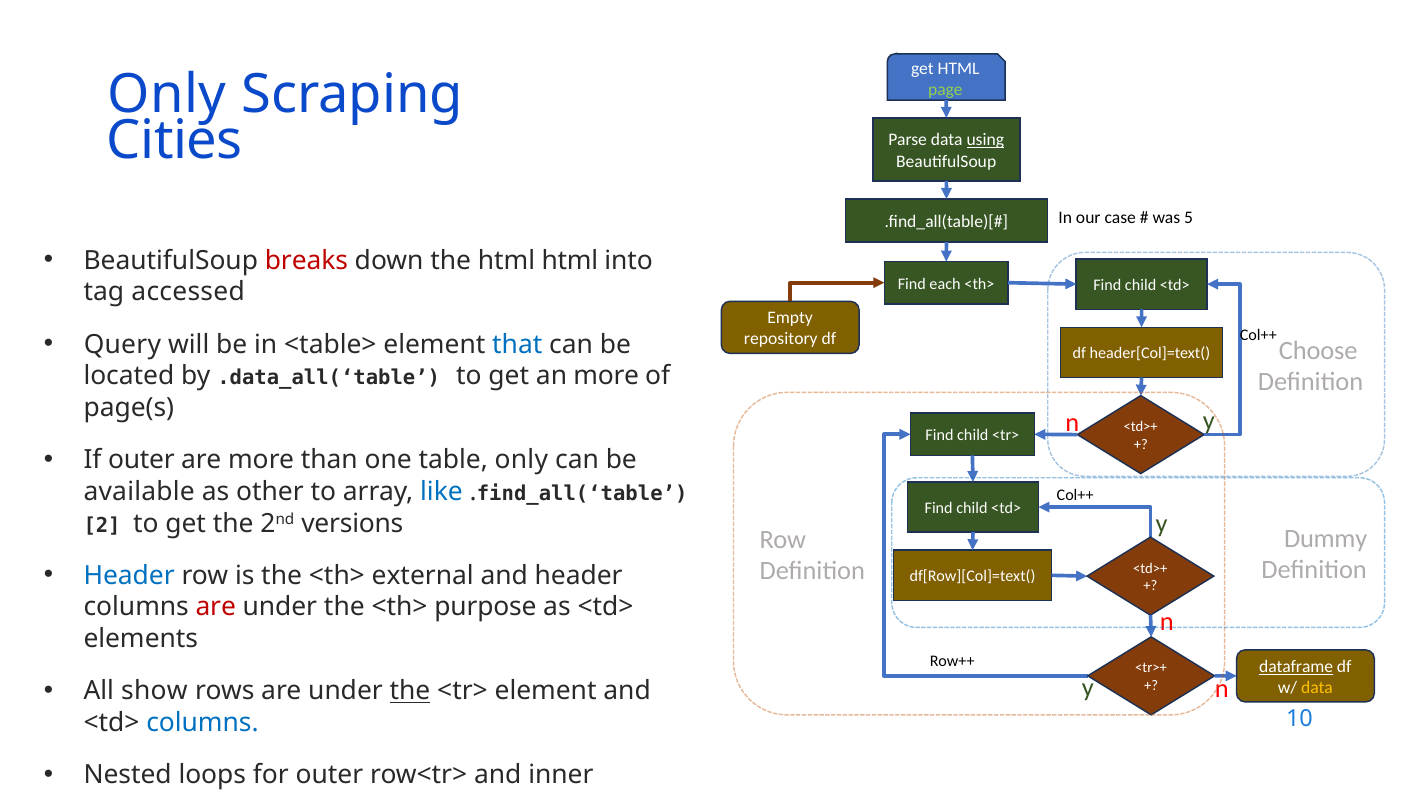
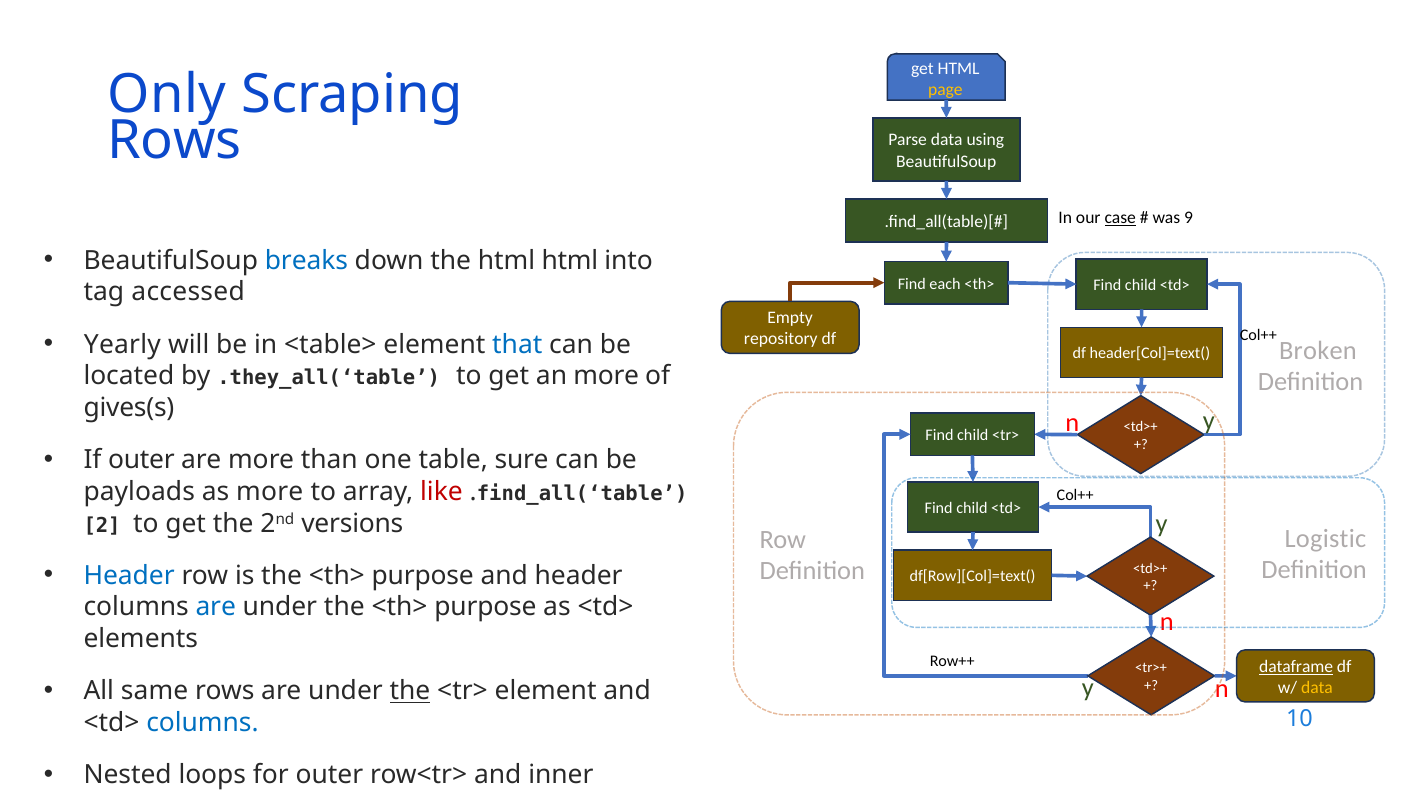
page colour: light green -> yellow
Cities at (175, 140): Cities -> Rows
using underline: present -> none
case underline: none -> present
5: 5 -> 9
breaks colour: red -> blue
Query: Query -> Yearly
Choose: Choose -> Broken
.data_all(‘table: .data_all(‘table -> .they_all(‘table
page(s: page(s -> gives(s
table only: only -> sure
available: available -> payloads
as other: other -> more
like colour: blue -> red
Dummy: Dummy -> Logistic
is the <th> external: external -> purpose
are at (216, 607) colour: red -> blue
show: show -> same
